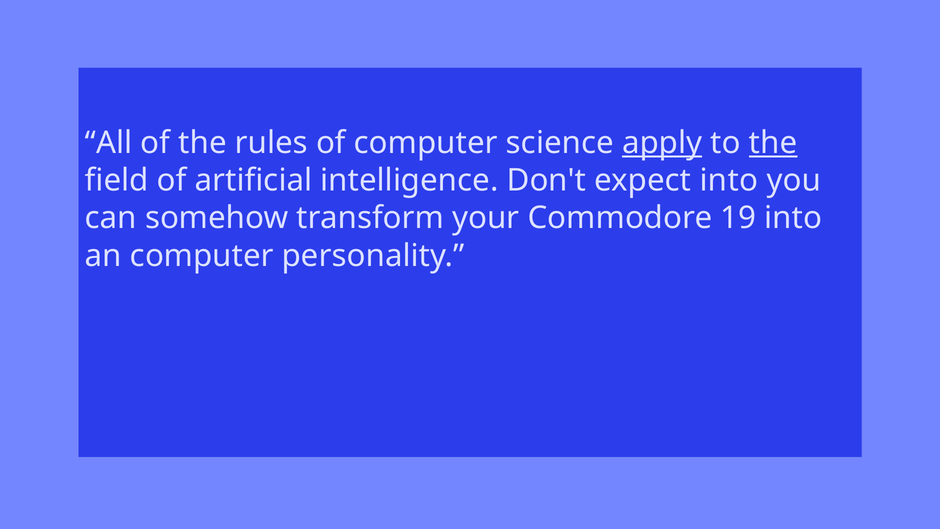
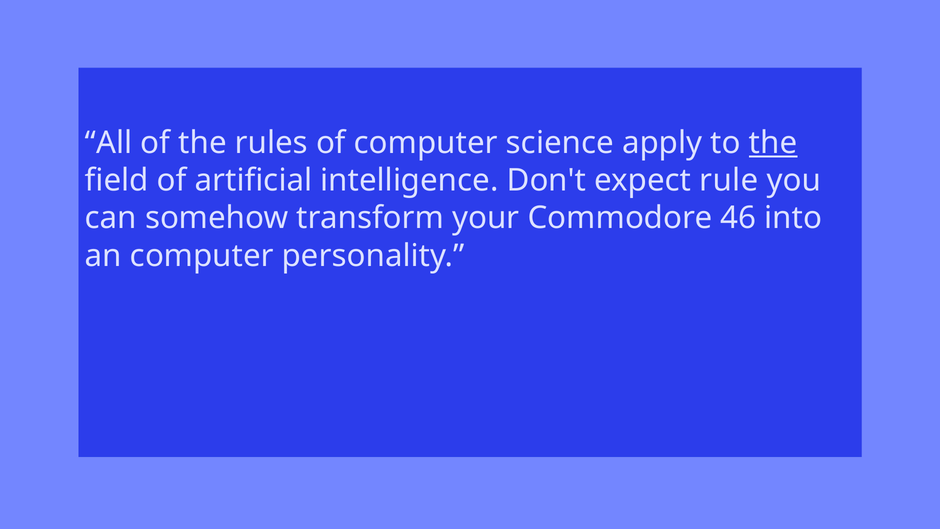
apply underline: present -> none
expect into: into -> rule
19: 19 -> 46
